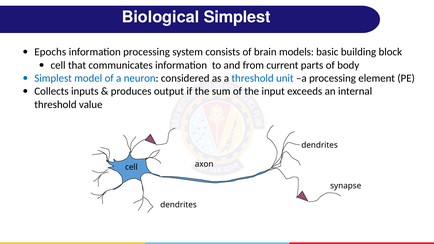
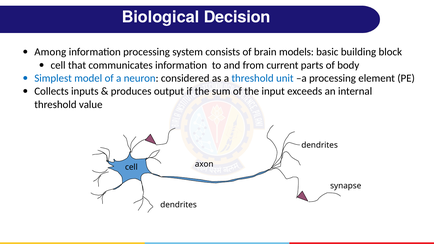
Biological Simplest: Simplest -> Decision
Epochs: Epochs -> Among
